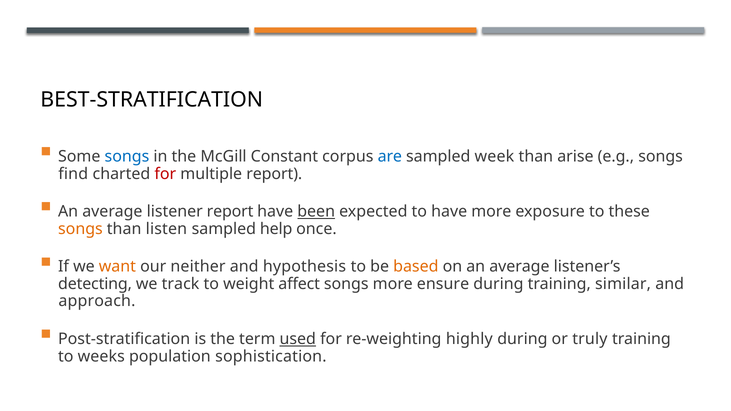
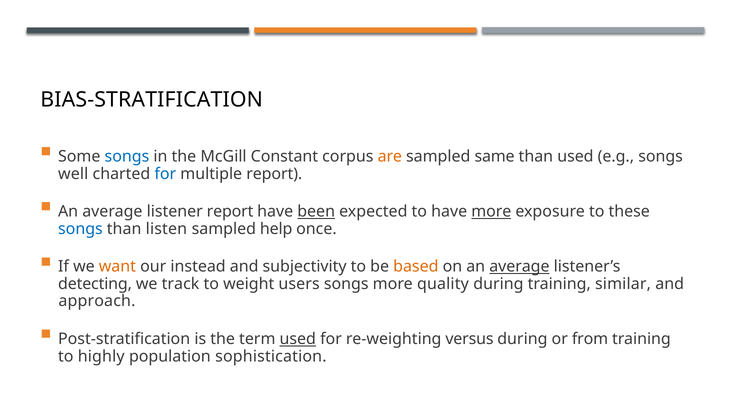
BEST-STRATIFICATION: BEST-STRATIFICATION -> BIAS-STRATIFICATION
are colour: blue -> orange
week: week -> same
than arise: arise -> used
find: find -> well
for at (165, 174) colour: red -> blue
more at (491, 212) underline: none -> present
songs at (80, 229) colour: orange -> blue
neither: neither -> instead
hypothesis: hypothesis -> subjectivity
average at (519, 267) underline: none -> present
affect: affect -> users
ensure: ensure -> quality
highly: highly -> versus
truly: truly -> from
weeks: weeks -> highly
